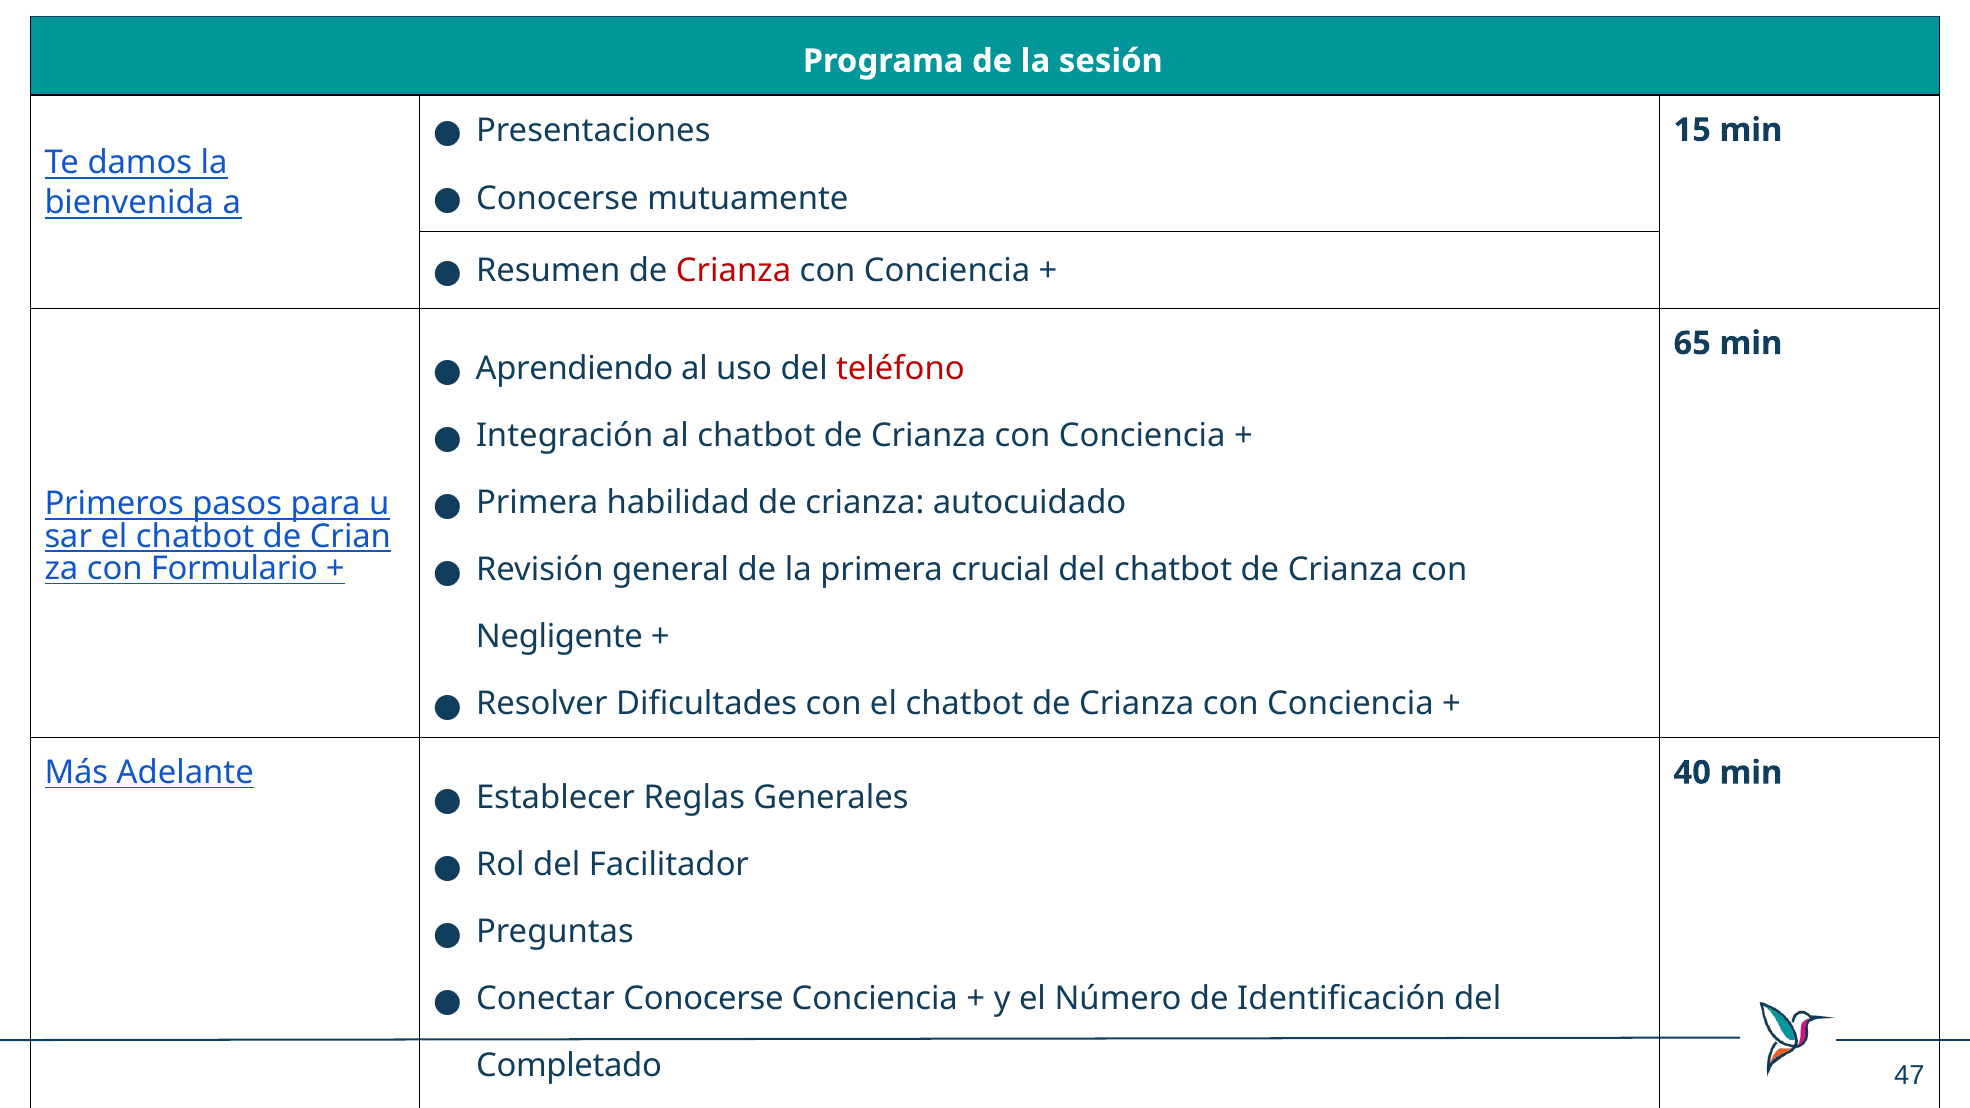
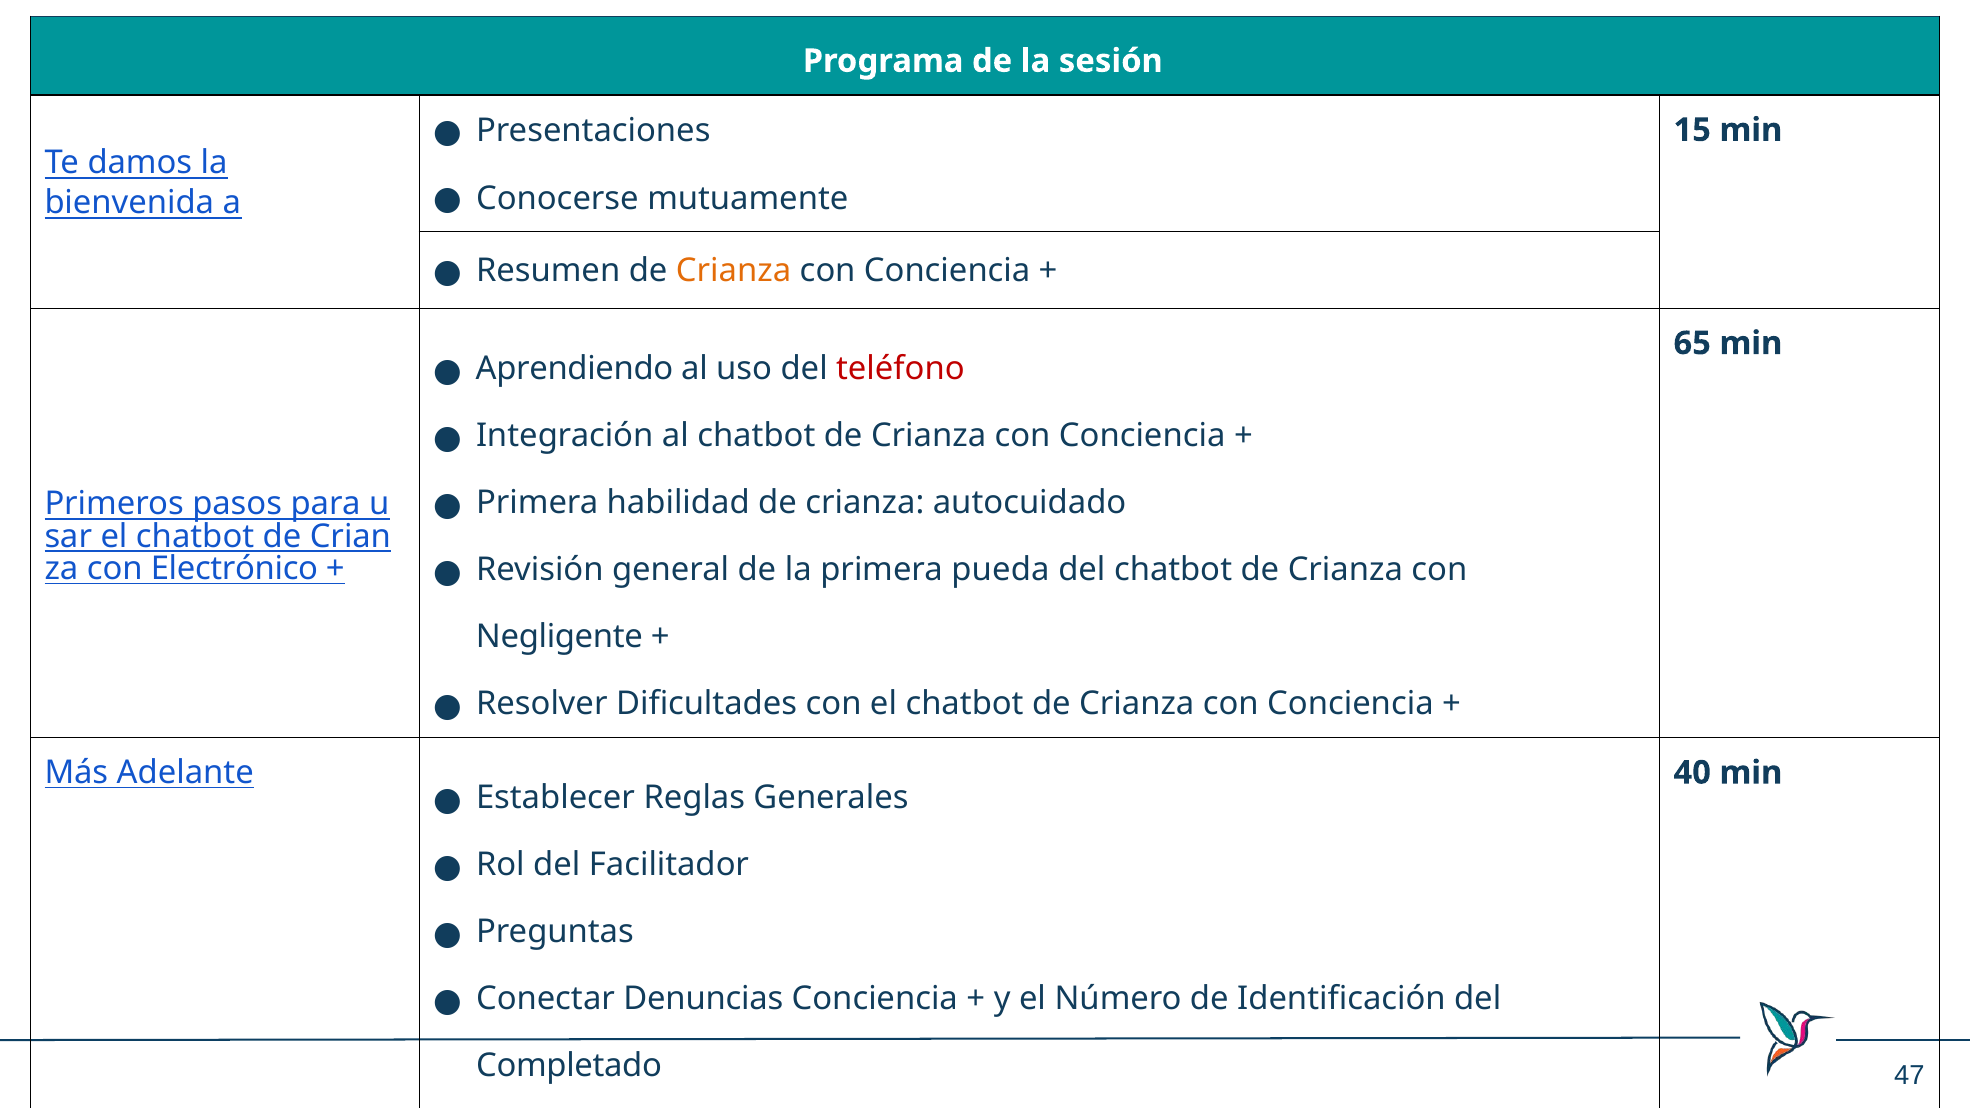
Crianza at (734, 271) colour: red -> orange
crucial: crucial -> pueda
Formulario: Formulario -> Electrónico
Conectar Conocerse: Conocerse -> Denuncias
